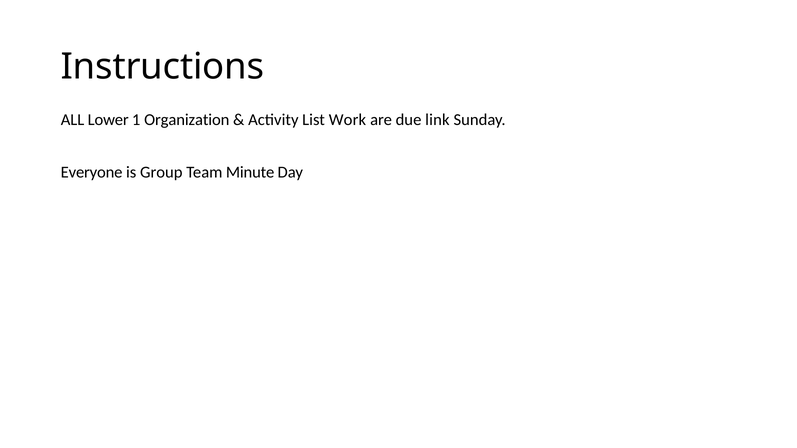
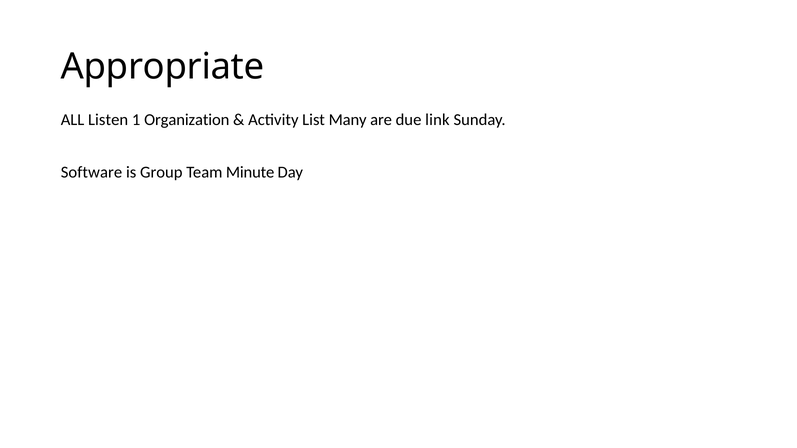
Instructions: Instructions -> Appropriate
Lower: Lower -> Listen
Work: Work -> Many
Everyone: Everyone -> Software
